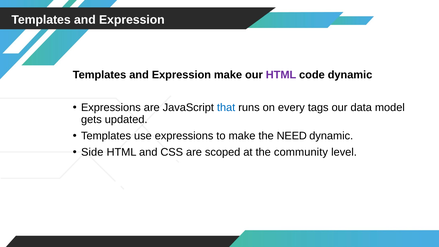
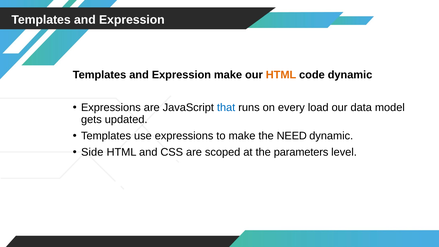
HTML at (281, 75) colour: purple -> orange
tags: tags -> load
community: community -> parameters
